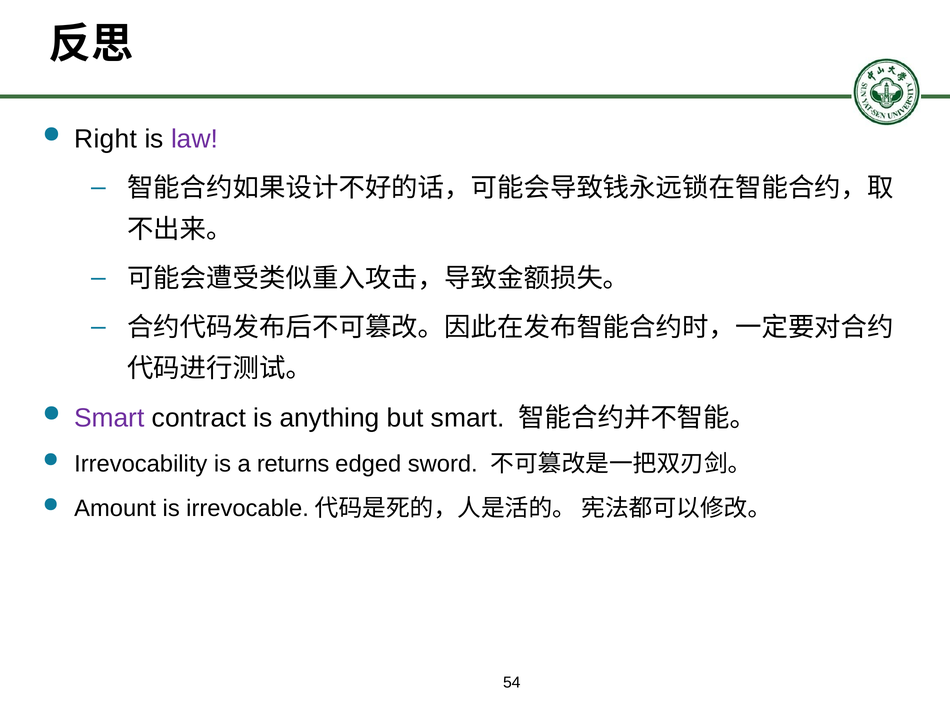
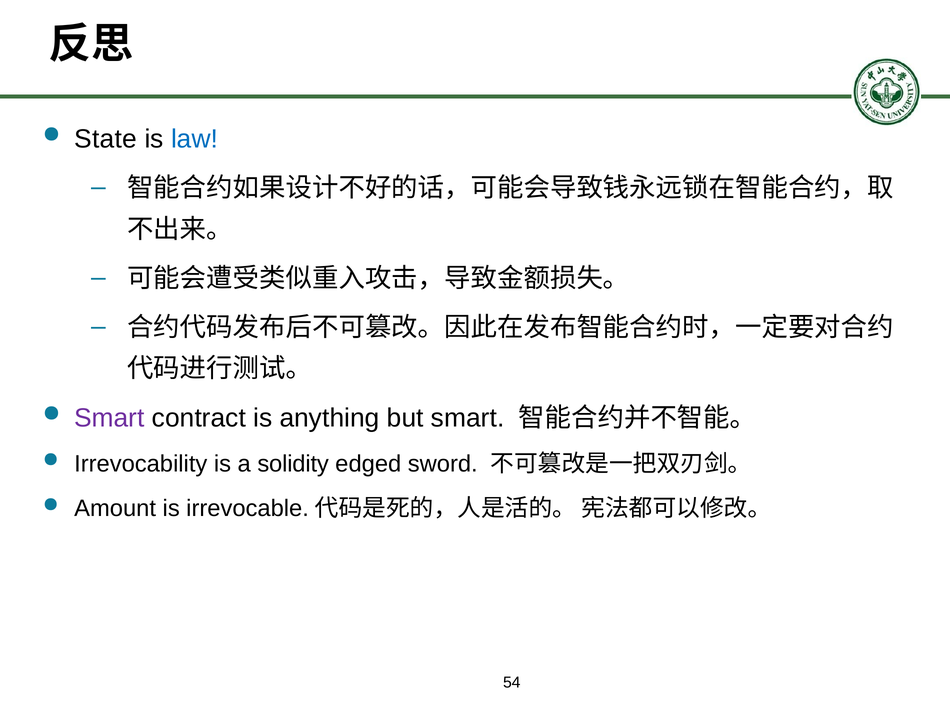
Right: Right -> State
law colour: purple -> blue
returns: returns -> solidity
